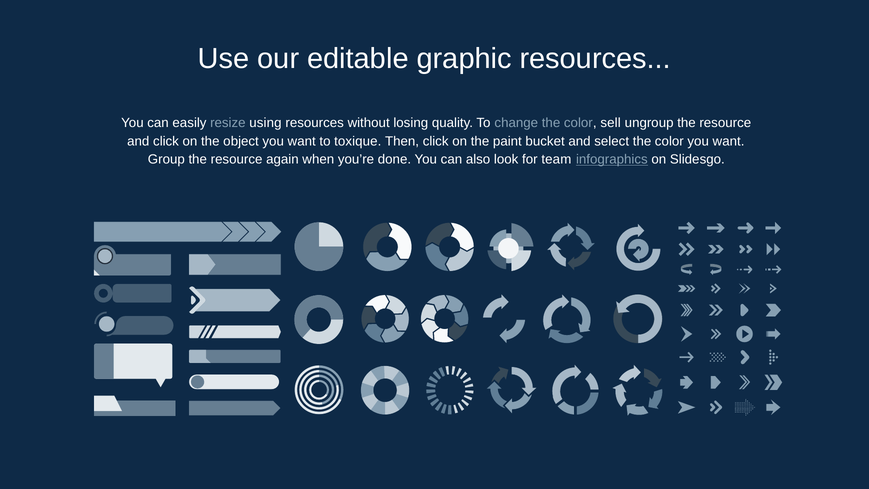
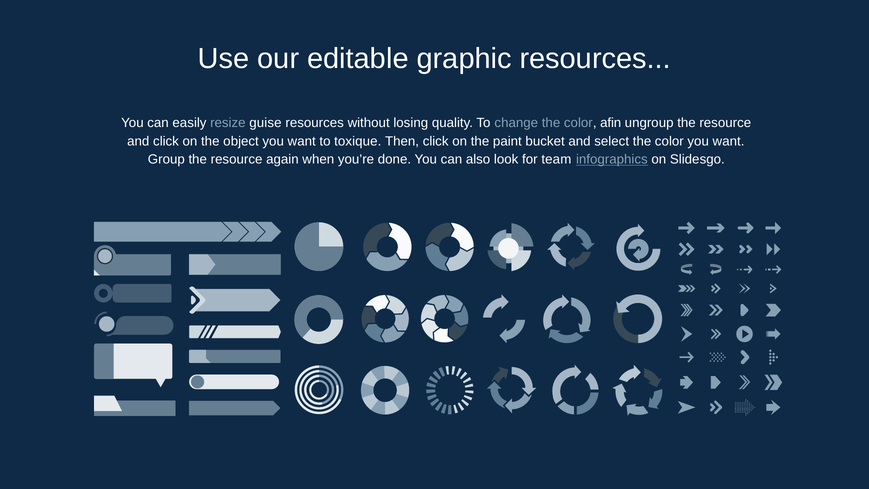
using: using -> guise
sell: sell -> afin
